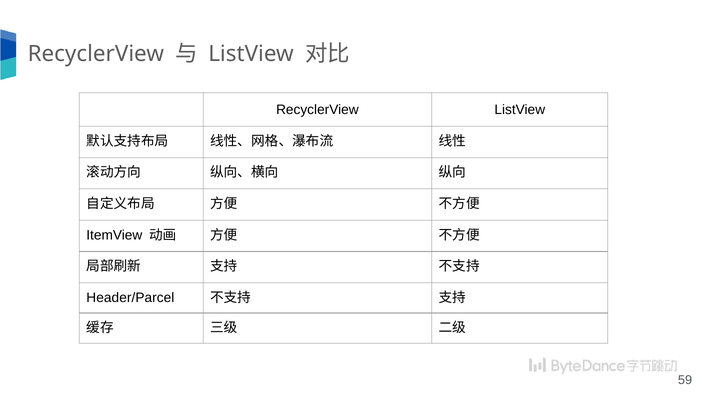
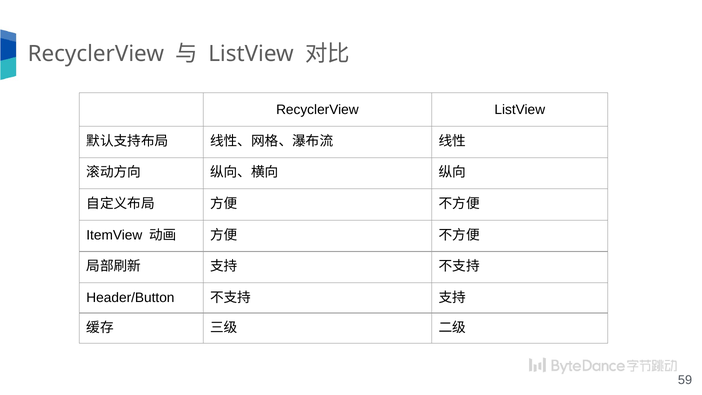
Header/Parcel: Header/Parcel -> Header/Button
